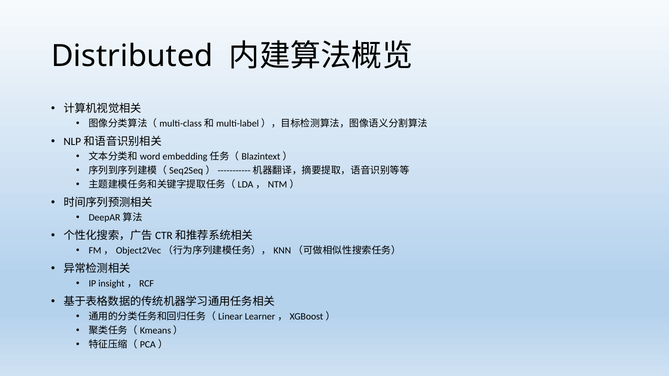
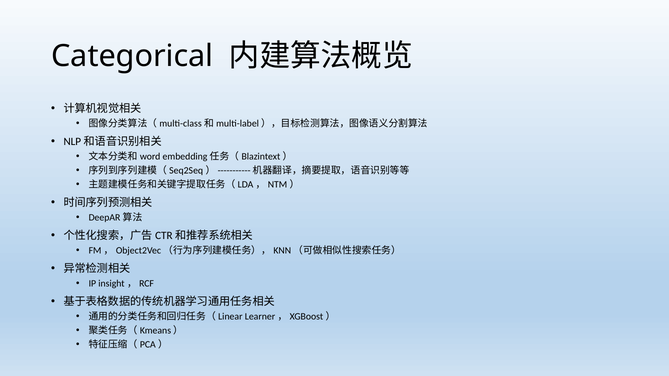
Distributed: Distributed -> Categorical
